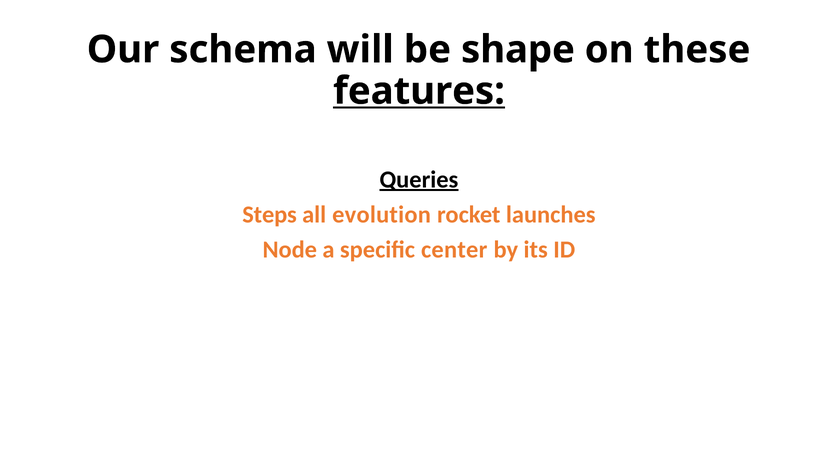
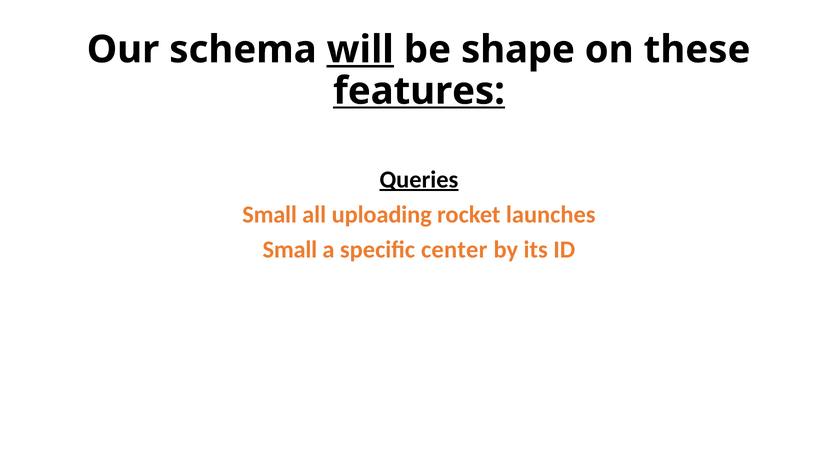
will underline: none -> present
Steps at (270, 215): Steps -> Small
evolution: evolution -> uploading
Node at (290, 250): Node -> Small
